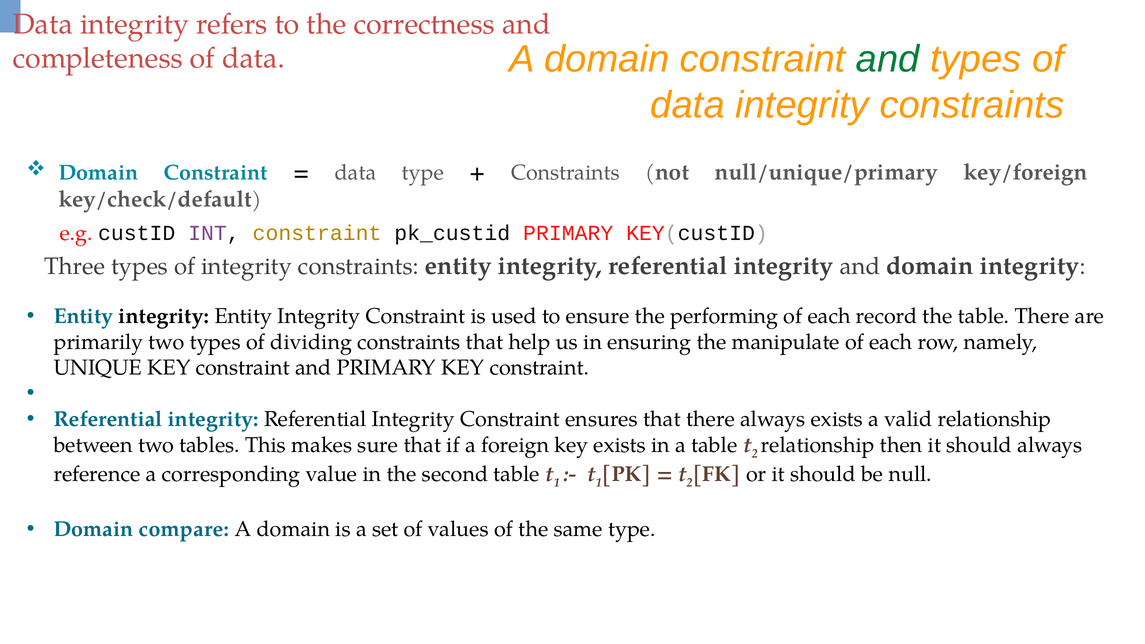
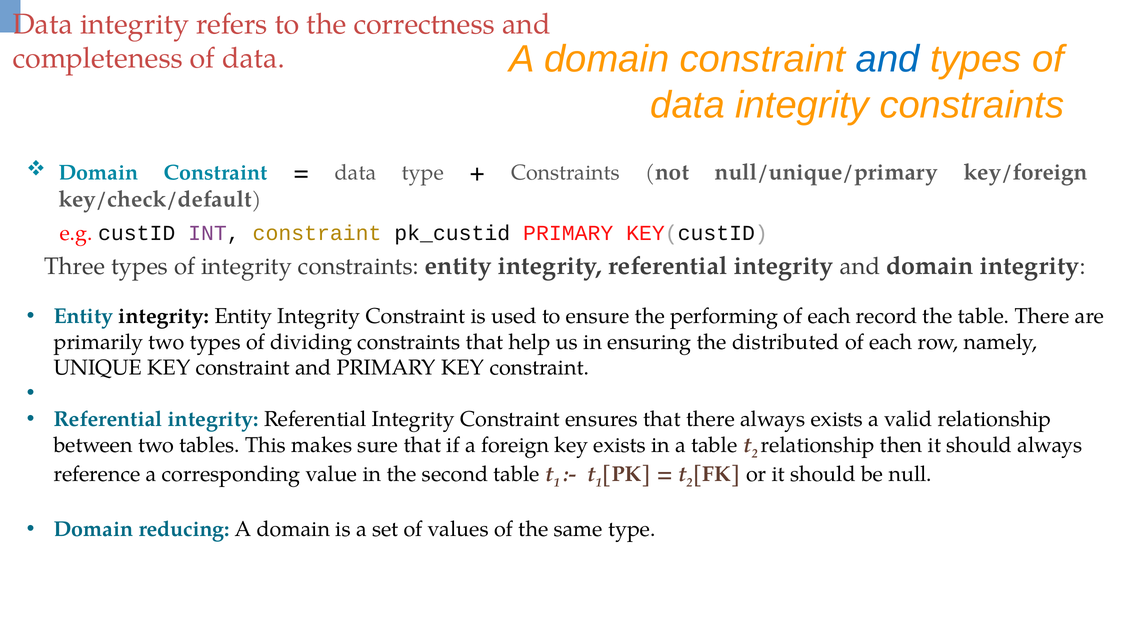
and at (888, 59) colour: green -> blue
manipulate: manipulate -> distributed
compare: compare -> reducing
